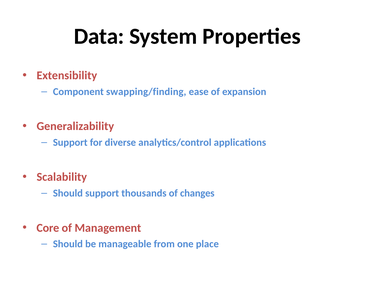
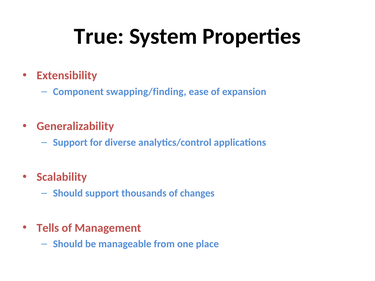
Data: Data -> True
Core: Core -> Tells
